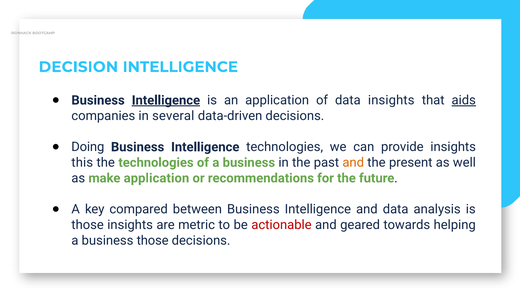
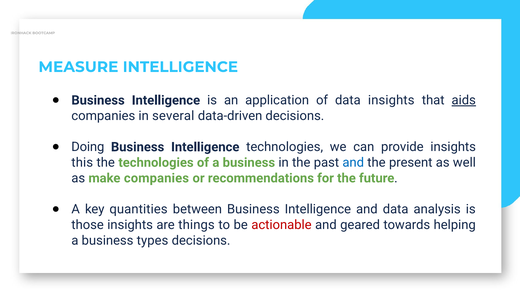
DECISION: DECISION -> MEASURE
Intelligence at (166, 100) underline: present -> none
and at (353, 163) colour: orange -> blue
make application: application -> companies
compared: compared -> quantities
metric: metric -> things
business those: those -> types
